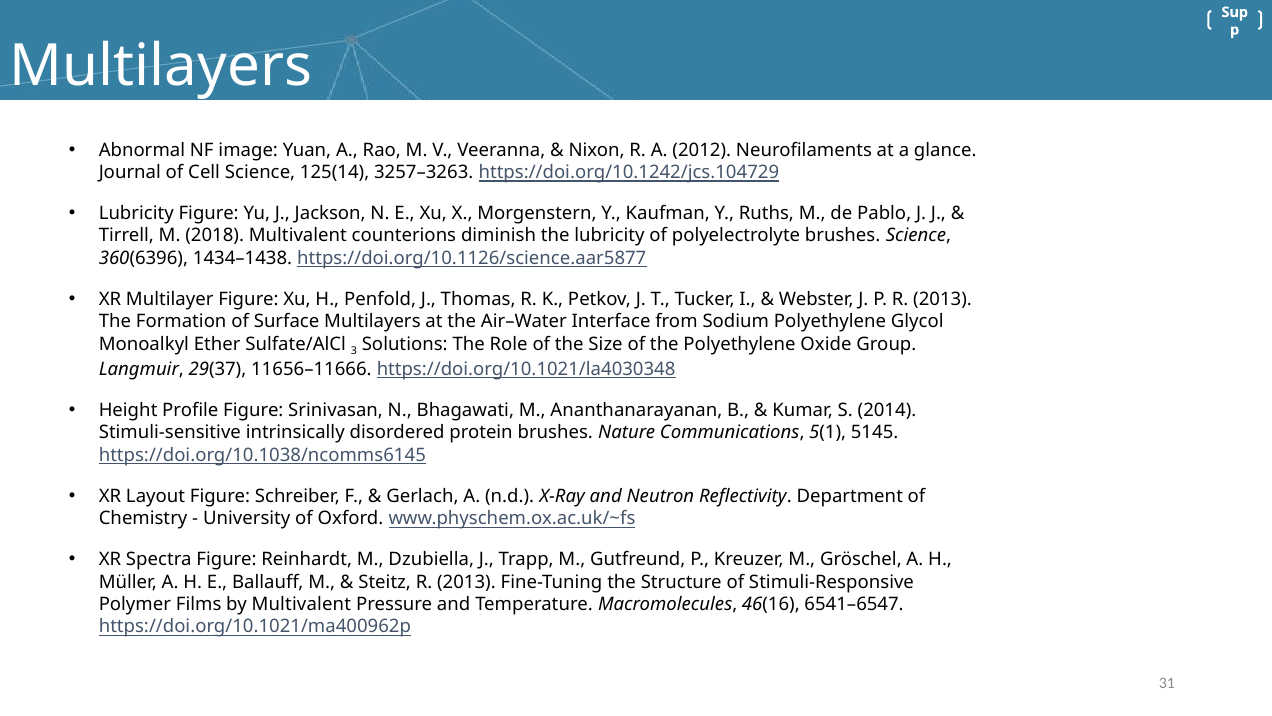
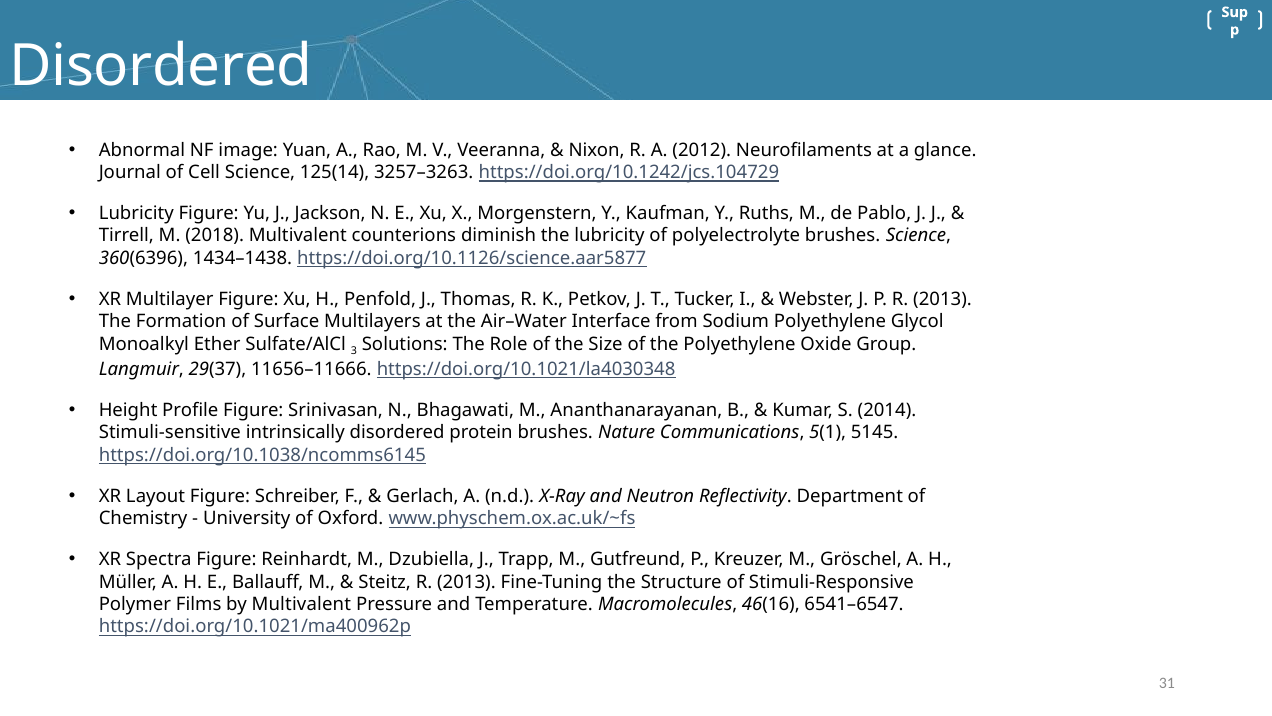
Multilayers at (161, 66): Multilayers -> Disordered
